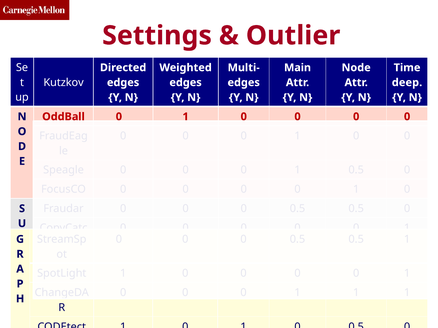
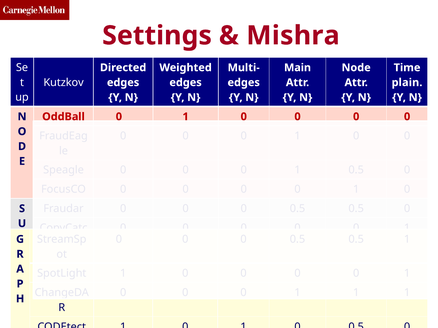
Outlier: Outlier -> Mishra
deep: deep -> plain
